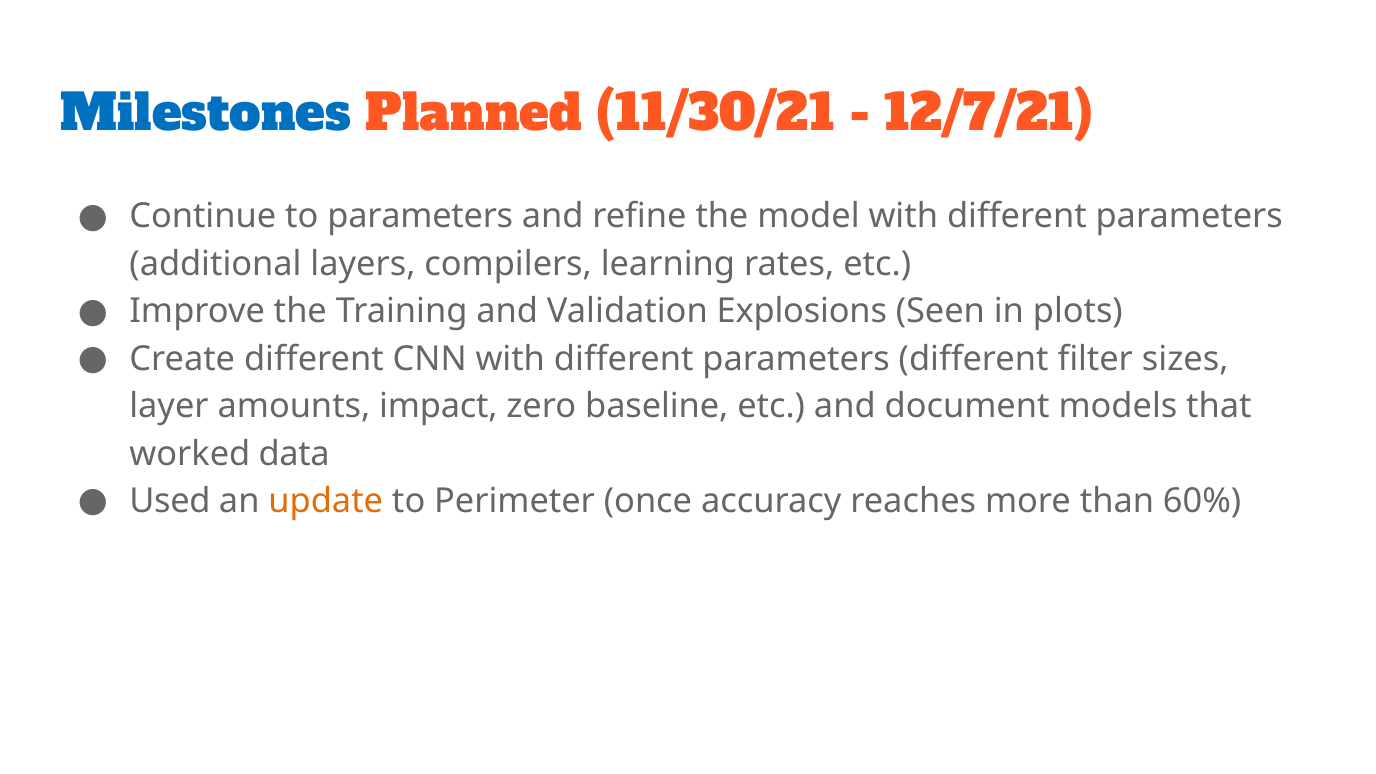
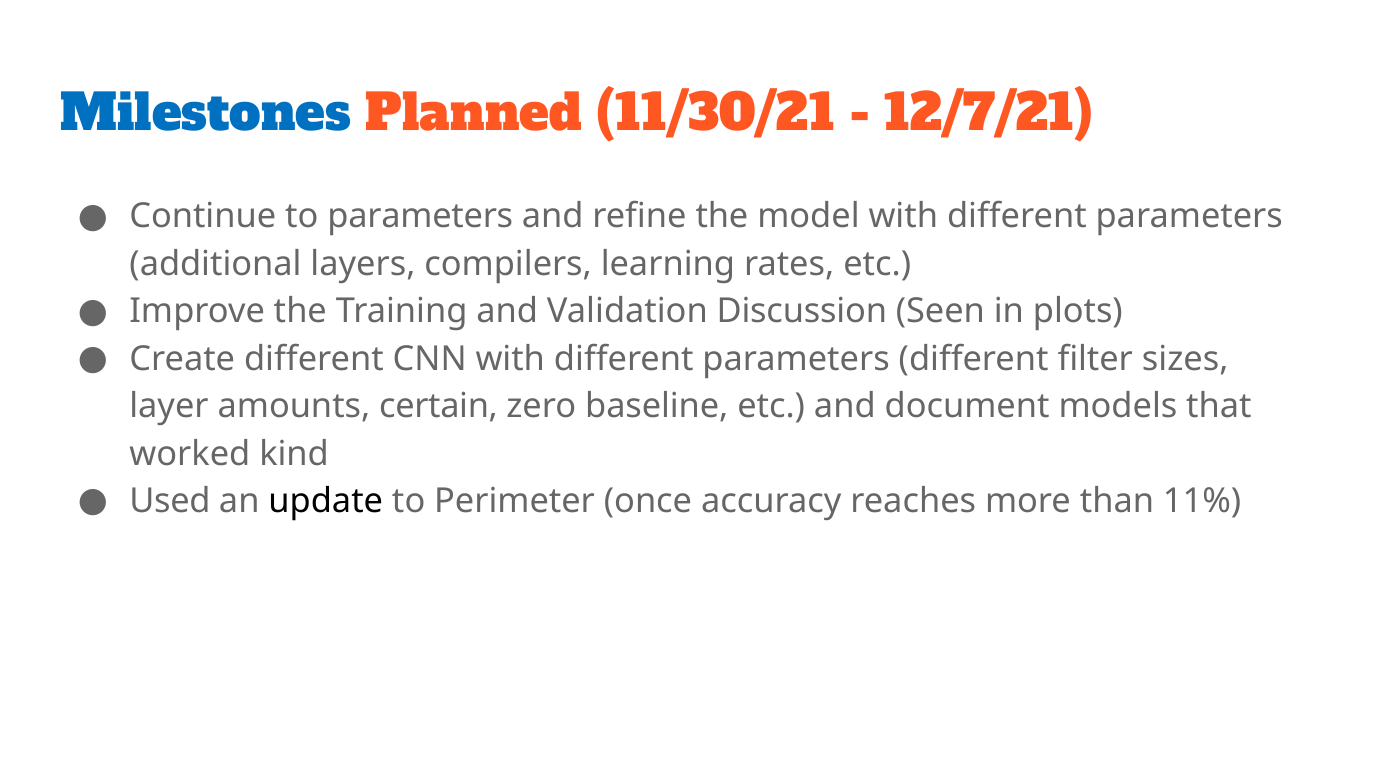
Explosions: Explosions -> Discussion
impact: impact -> certain
data: data -> kind
update colour: orange -> black
60%: 60% -> 11%
